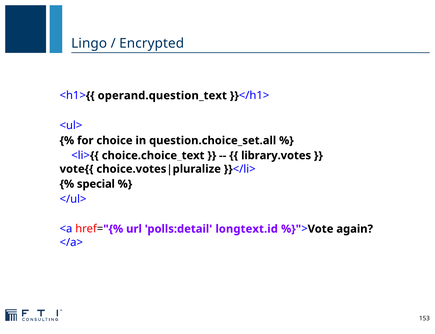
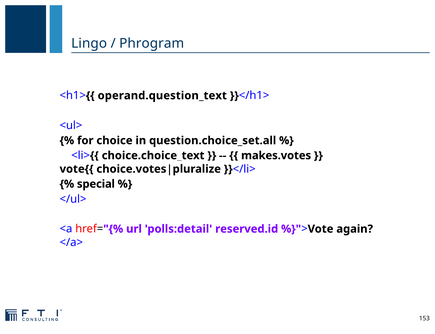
Encrypted: Encrypted -> Phrogram
library.votes: library.votes -> makes.votes
longtext.id: longtext.id -> reserved.id
